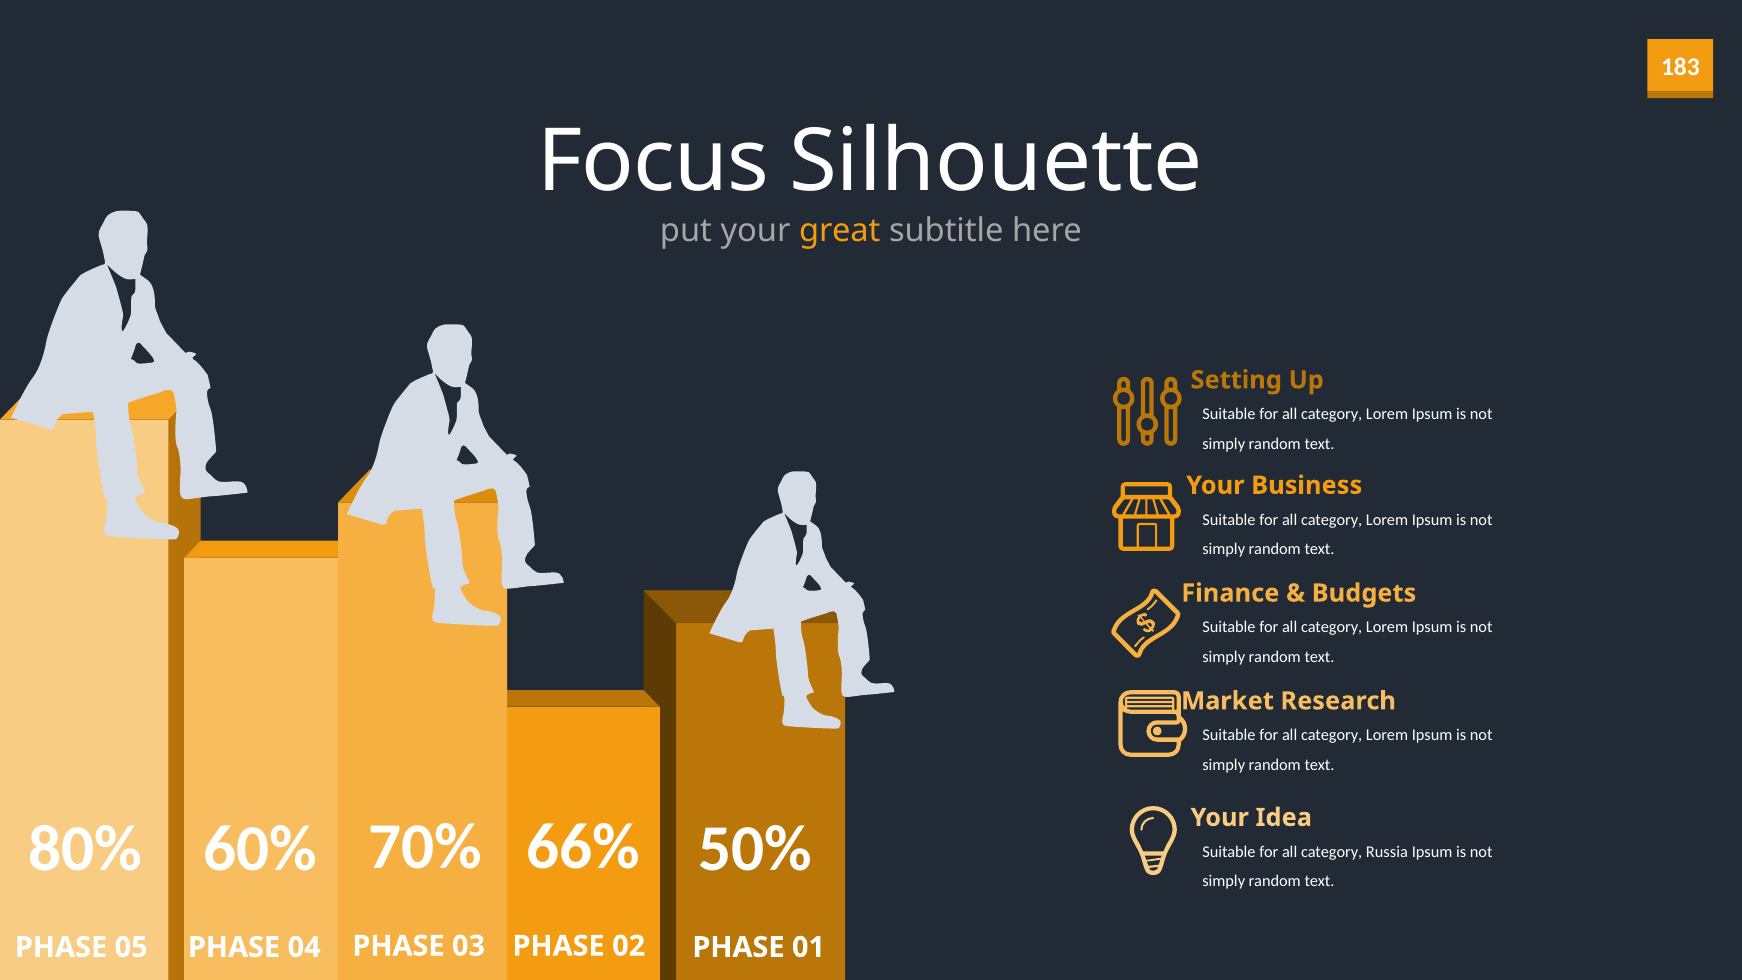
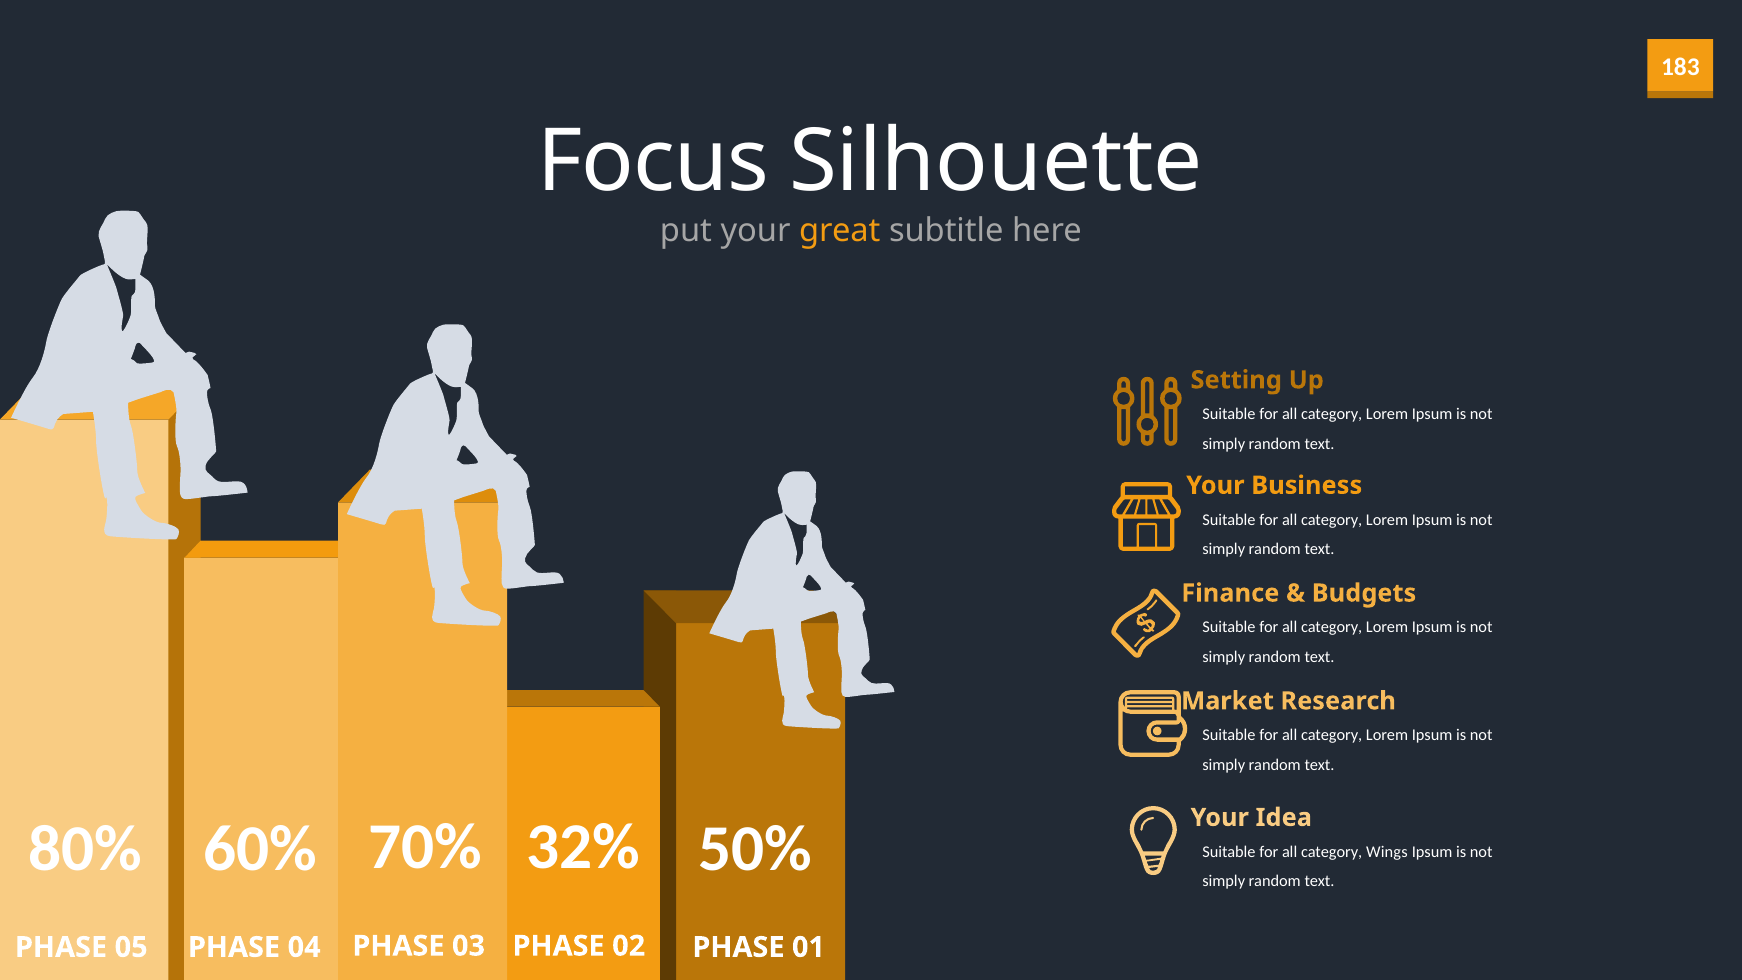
66%: 66% -> 32%
Russia: Russia -> Wings
